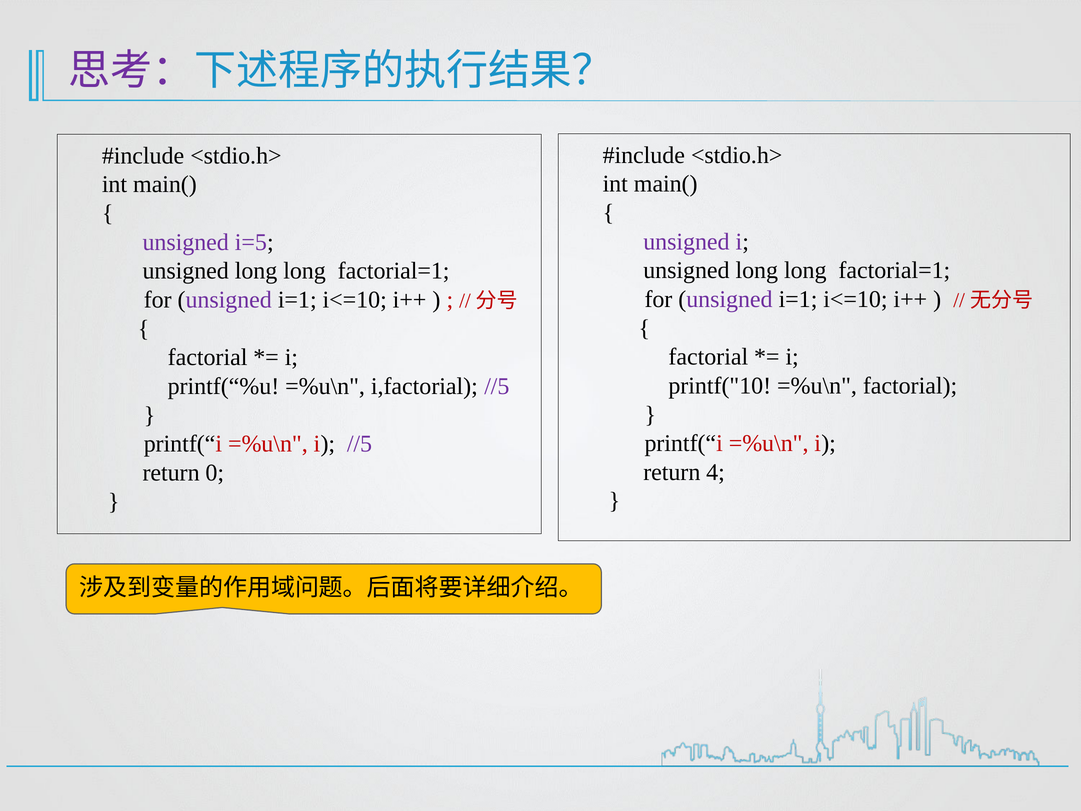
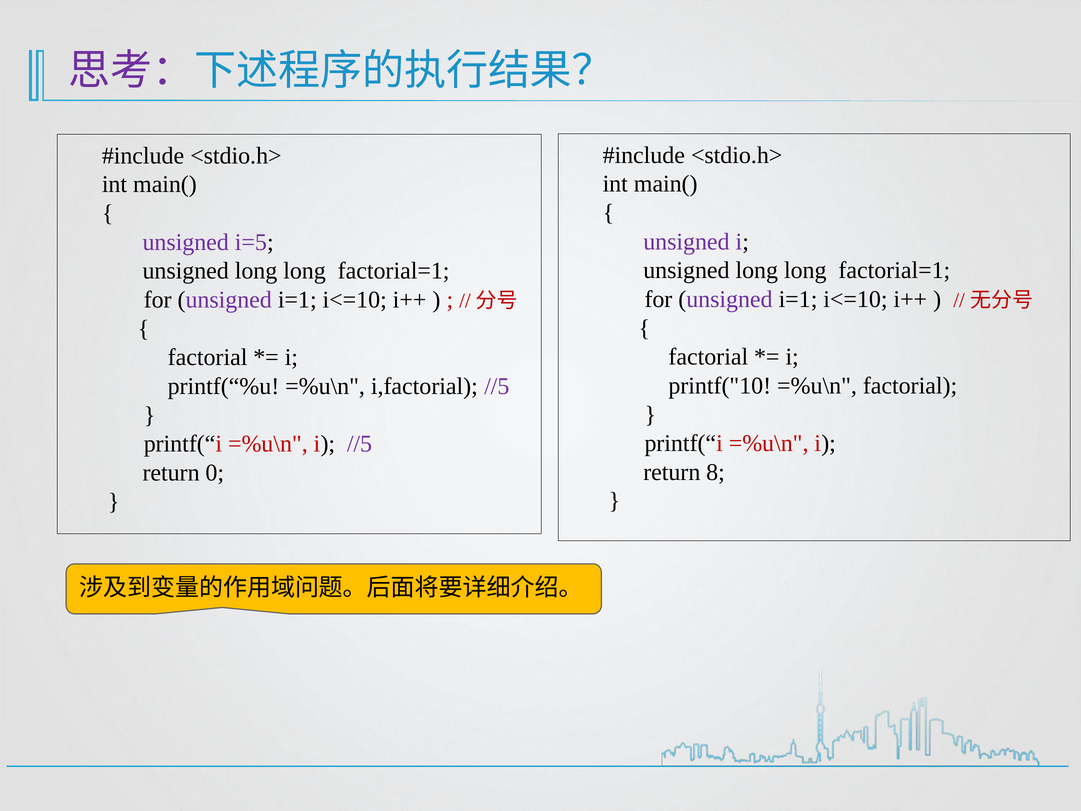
4: 4 -> 8
